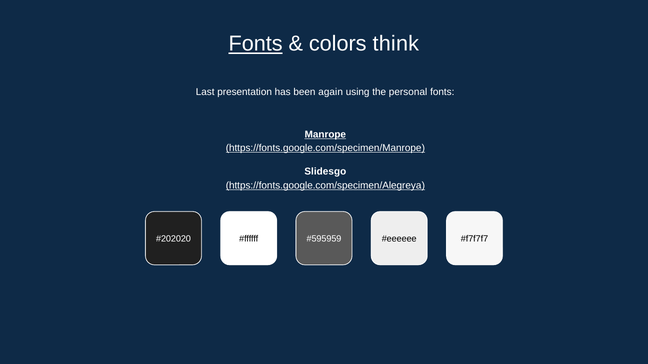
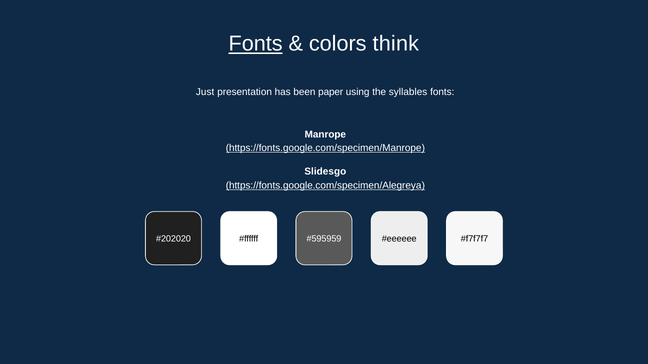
Last: Last -> Just
again: again -> paper
personal: personal -> syllables
Manrope underline: present -> none
